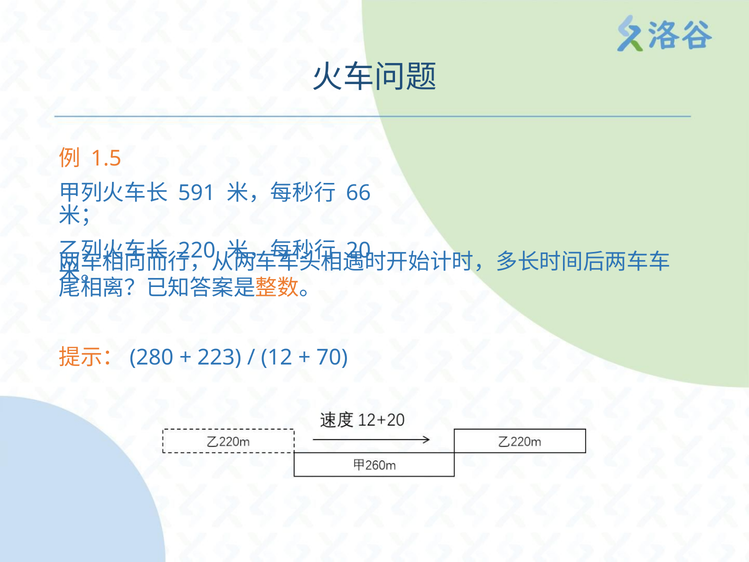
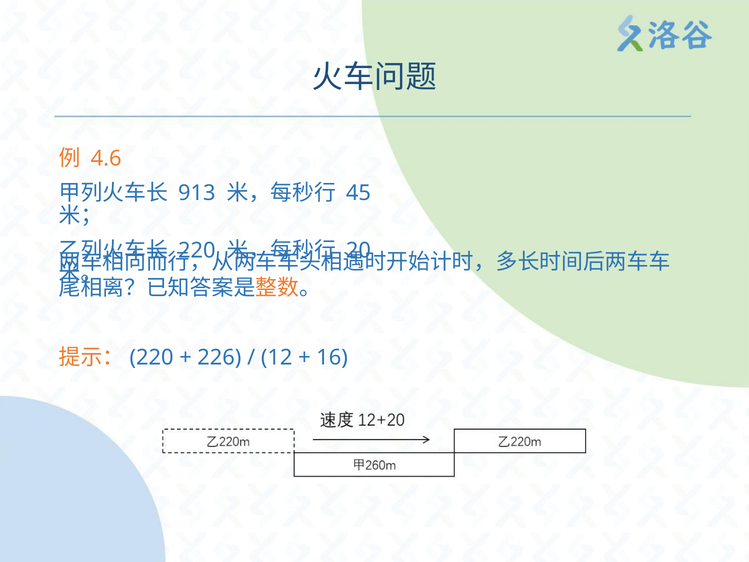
1.5: 1.5 -> 4.6
591: 591 -> 913
66: 66 -> 45
280 at (152, 357): 280 -> 220
223: 223 -> 226
70: 70 -> 16
